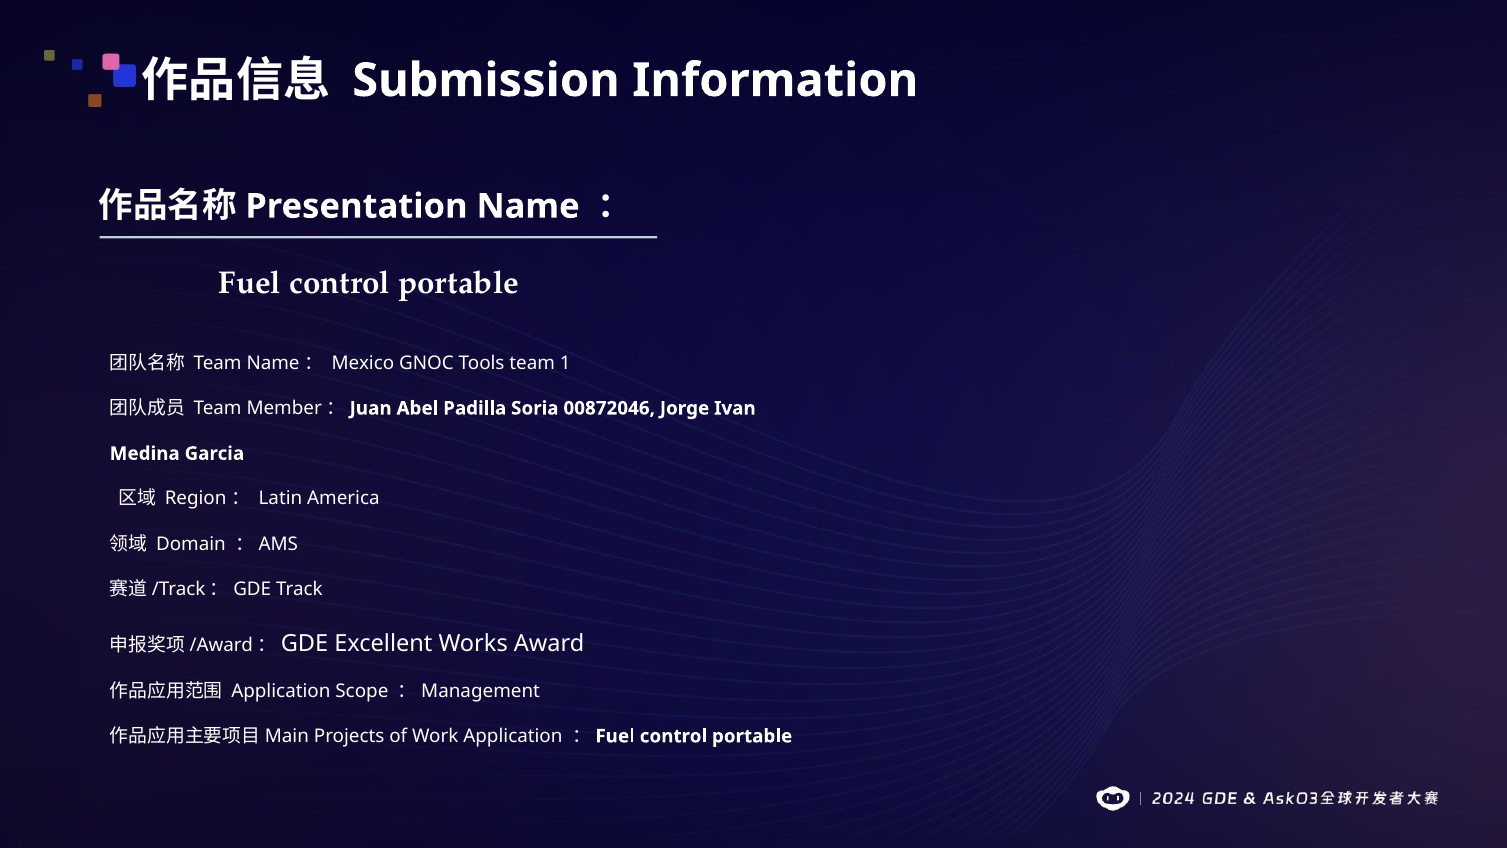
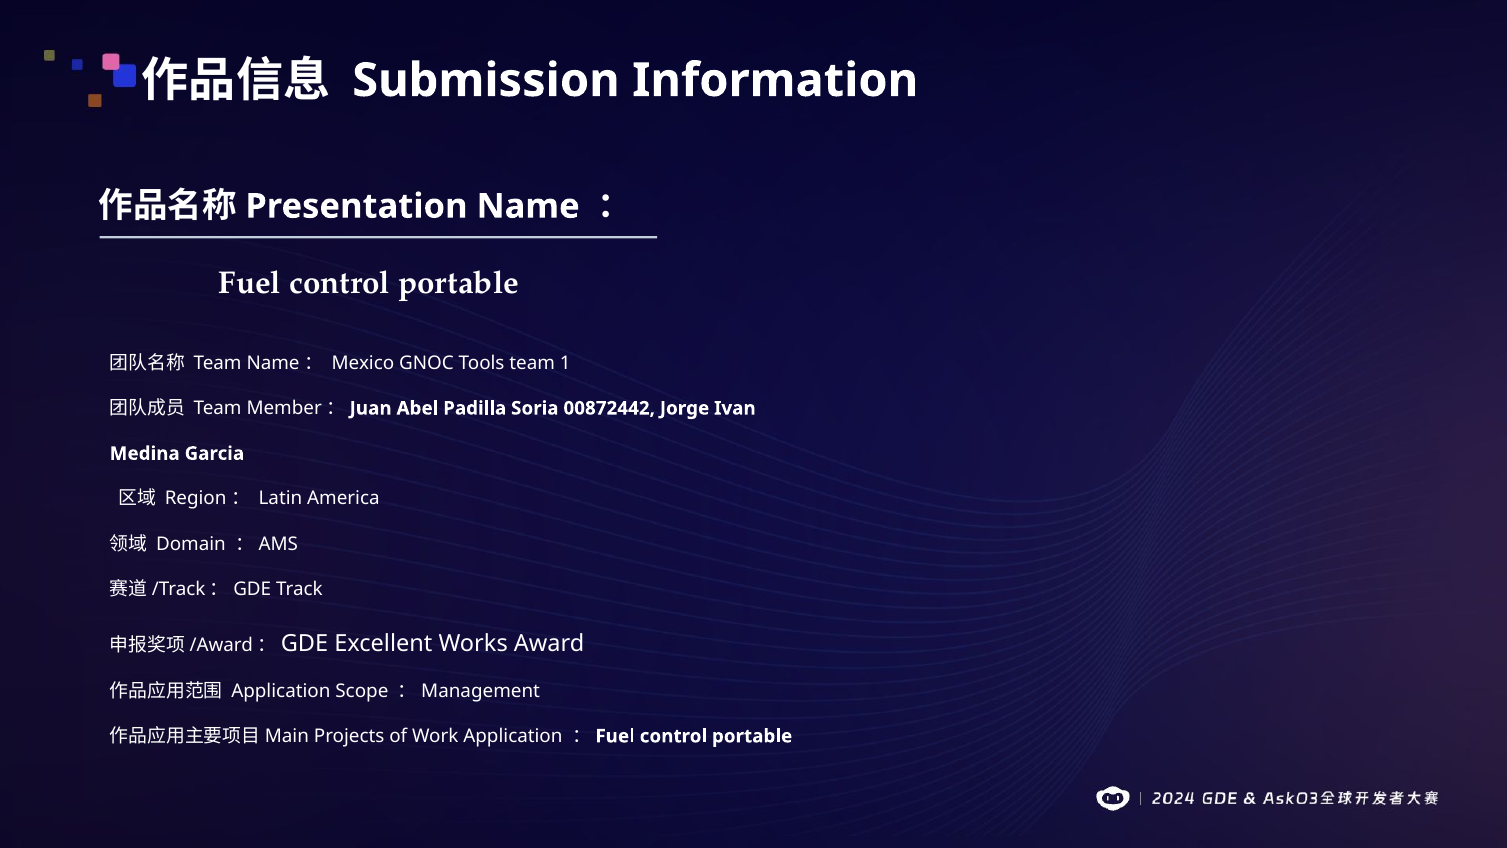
00872046: 00872046 -> 00872442
